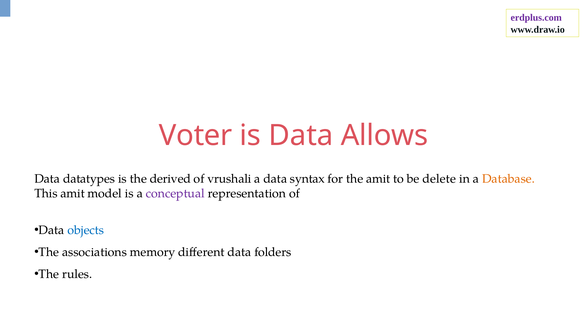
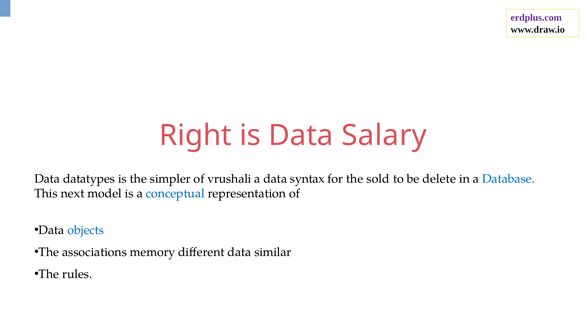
Voter: Voter -> Right
Allows: Allows -> Salary
derived: derived -> simpler
the amit: amit -> sold
Database colour: orange -> blue
This amit: amit -> next
conceptual colour: purple -> blue
folders: folders -> similar
